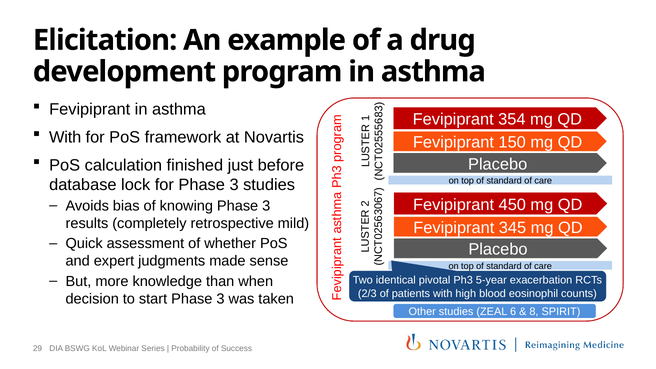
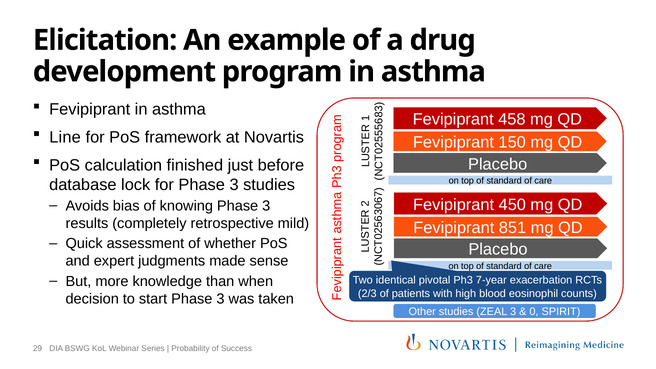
354: 354 -> 458
With at (65, 137): With -> Line
345: 345 -> 851
5-year: 5-year -> 7-year
ZEAL 6: 6 -> 3
8 at (534, 312): 8 -> 0
